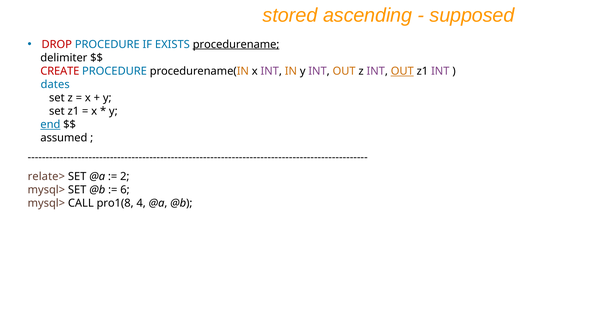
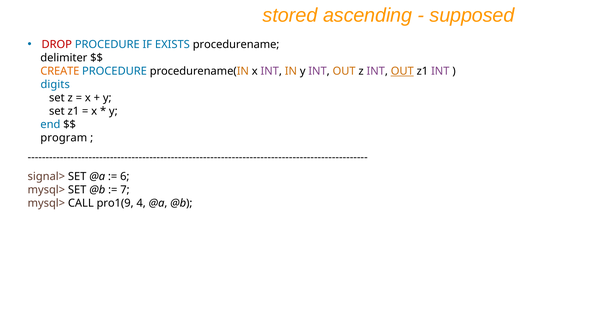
procedurename underline: present -> none
CREATE colour: red -> orange
dates: dates -> digits
end underline: present -> none
assumed: assumed -> program
relate>: relate> -> signal>
2: 2 -> 6
6: 6 -> 7
pro1(8: pro1(8 -> pro1(9
